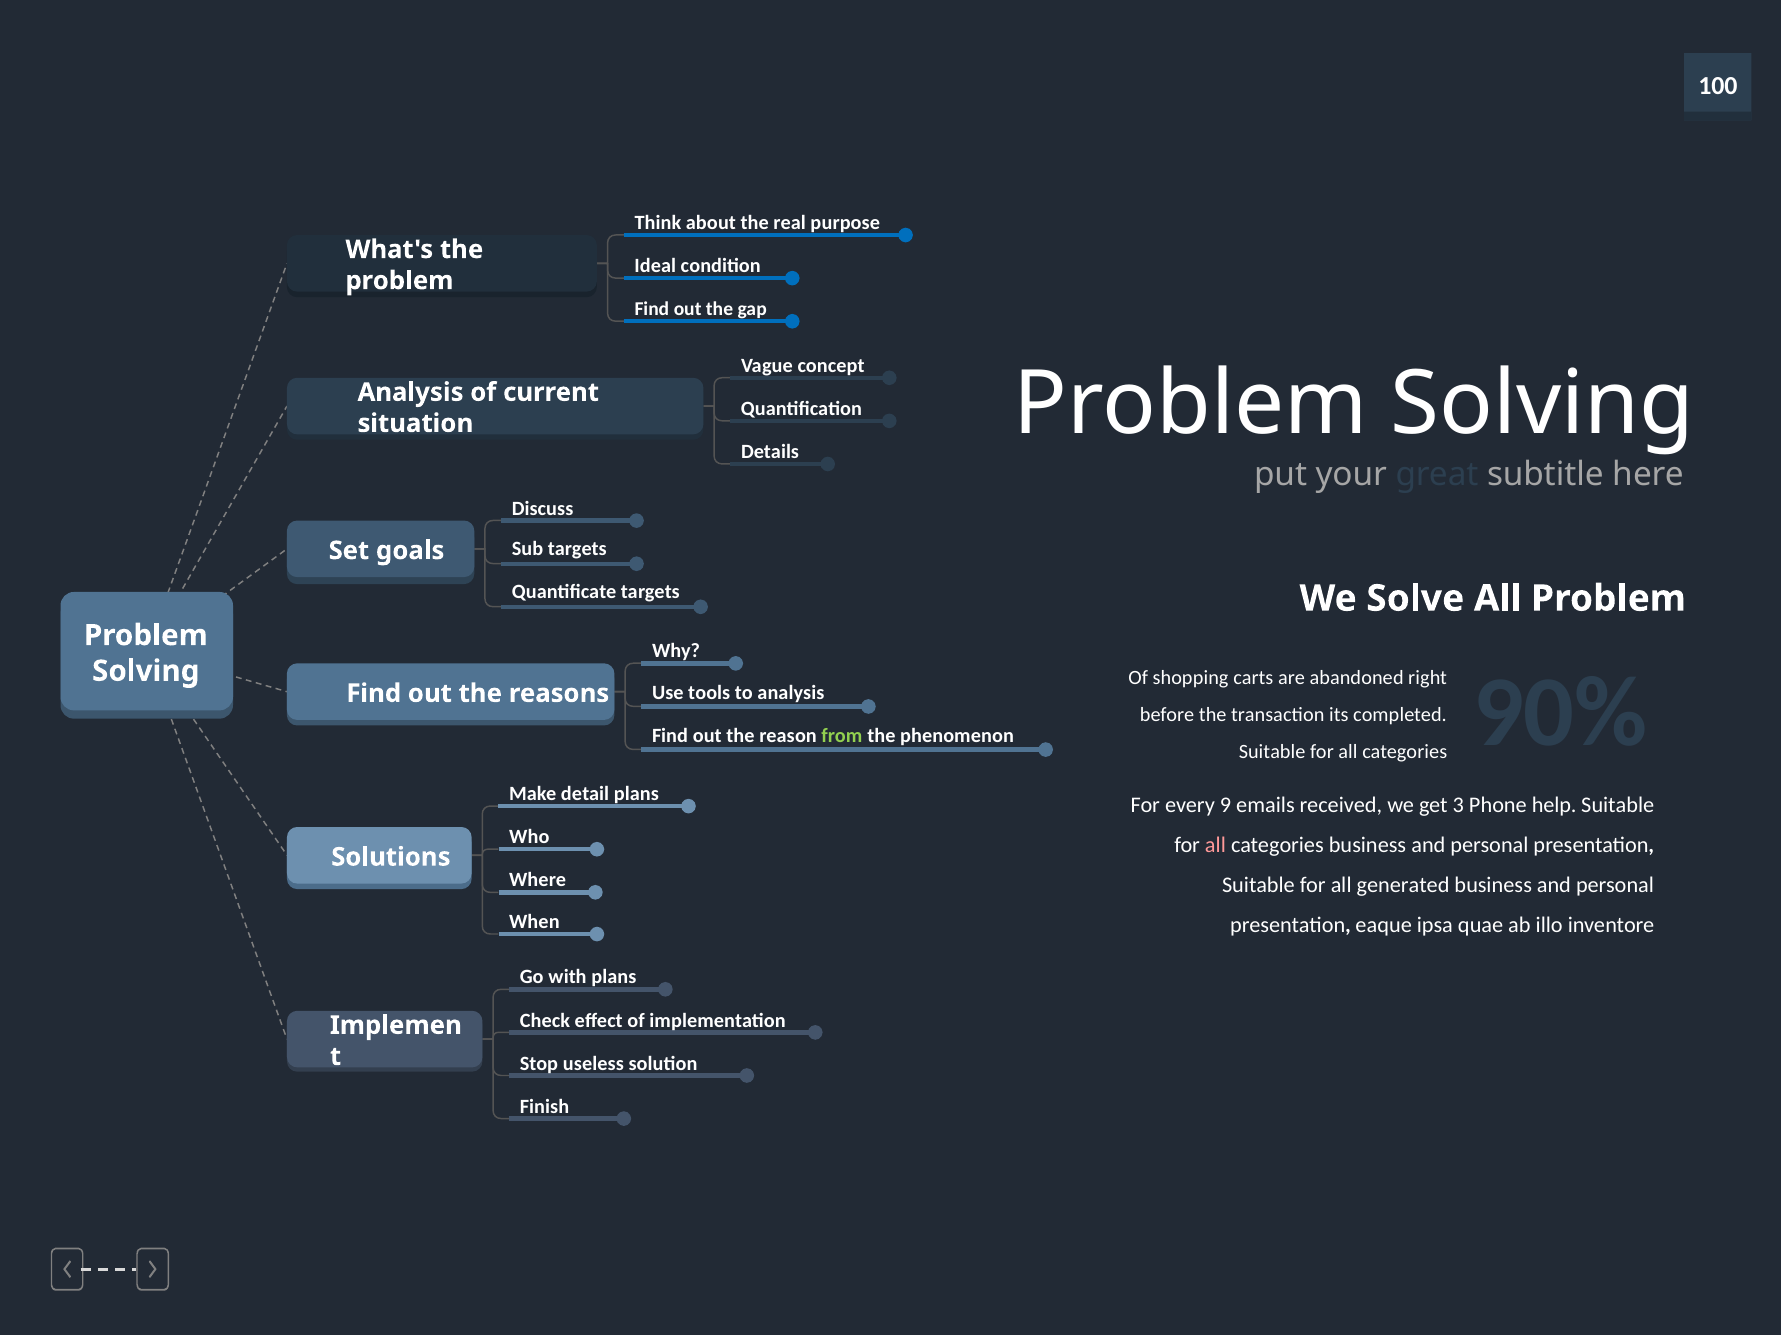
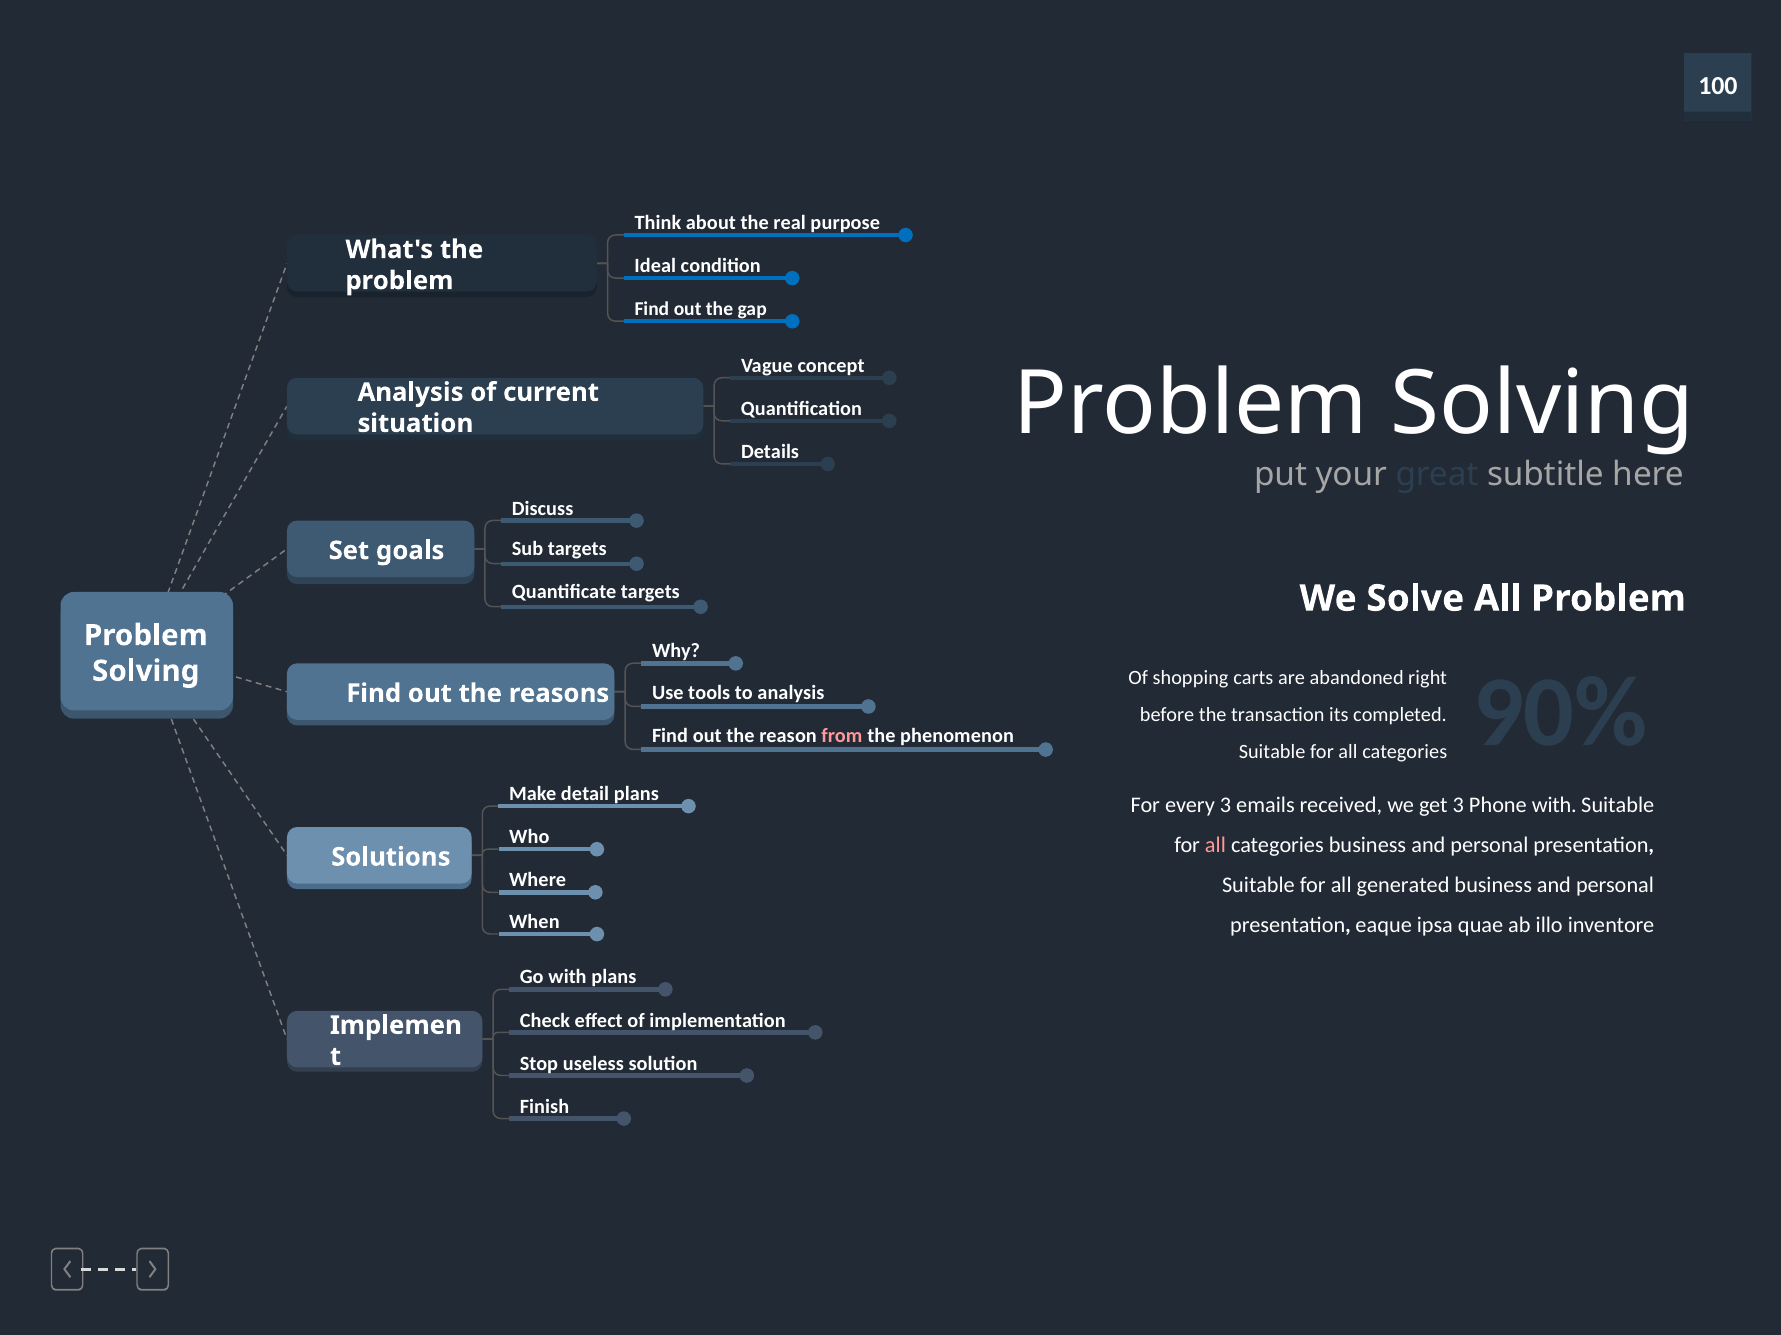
from colour: light green -> pink
every 9: 9 -> 3
Phone help: help -> with
